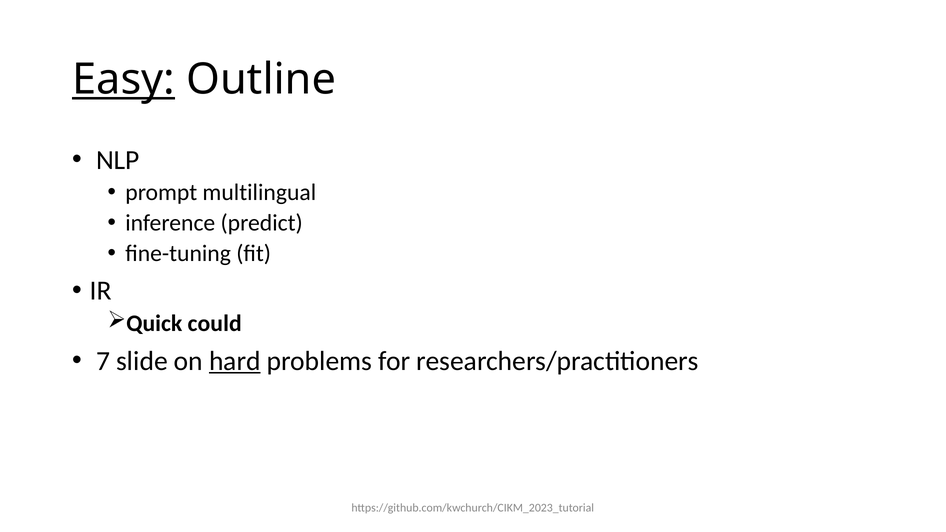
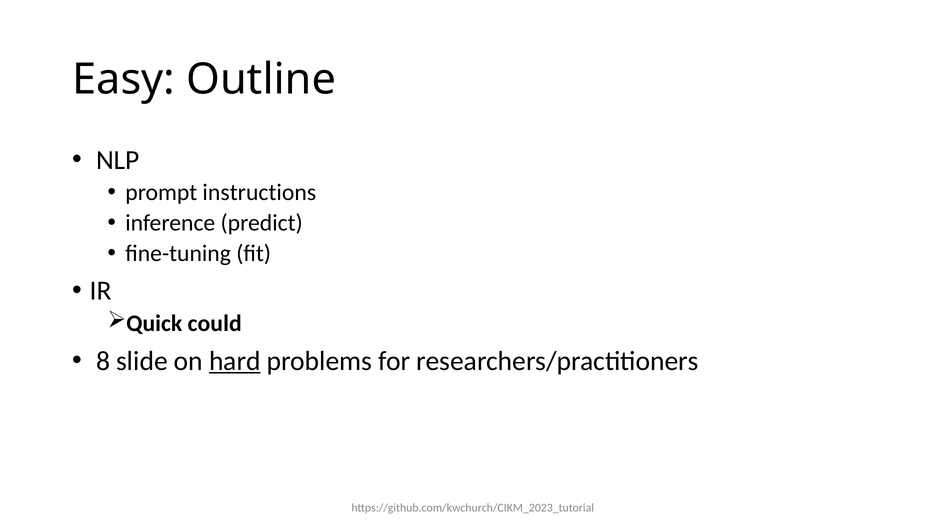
Easy underline: present -> none
multilingual: multilingual -> instructions
7: 7 -> 8
